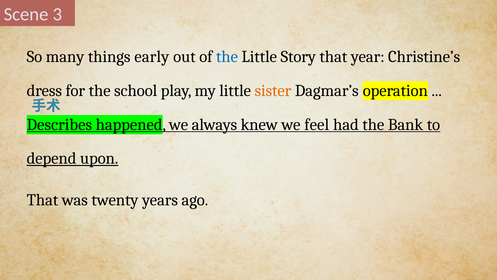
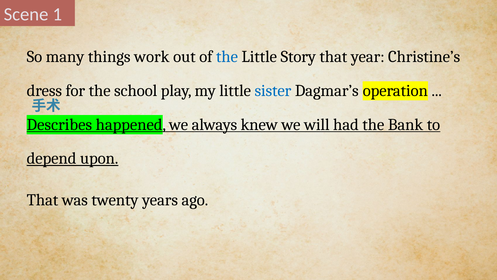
3: 3 -> 1
early: early -> work
sister colour: orange -> blue
feel: feel -> will
